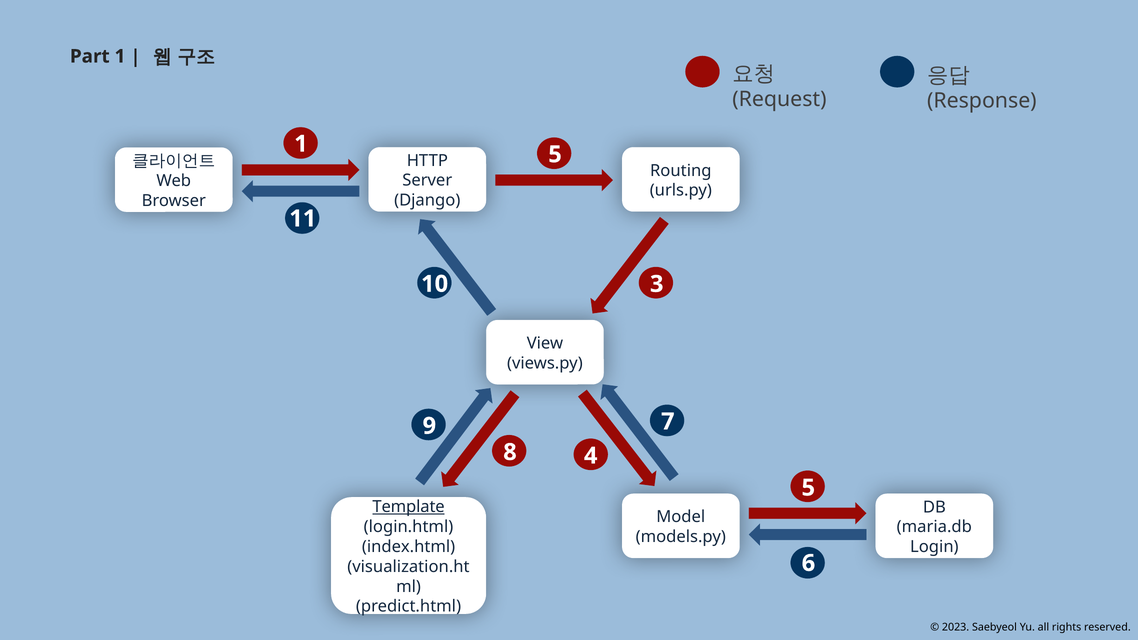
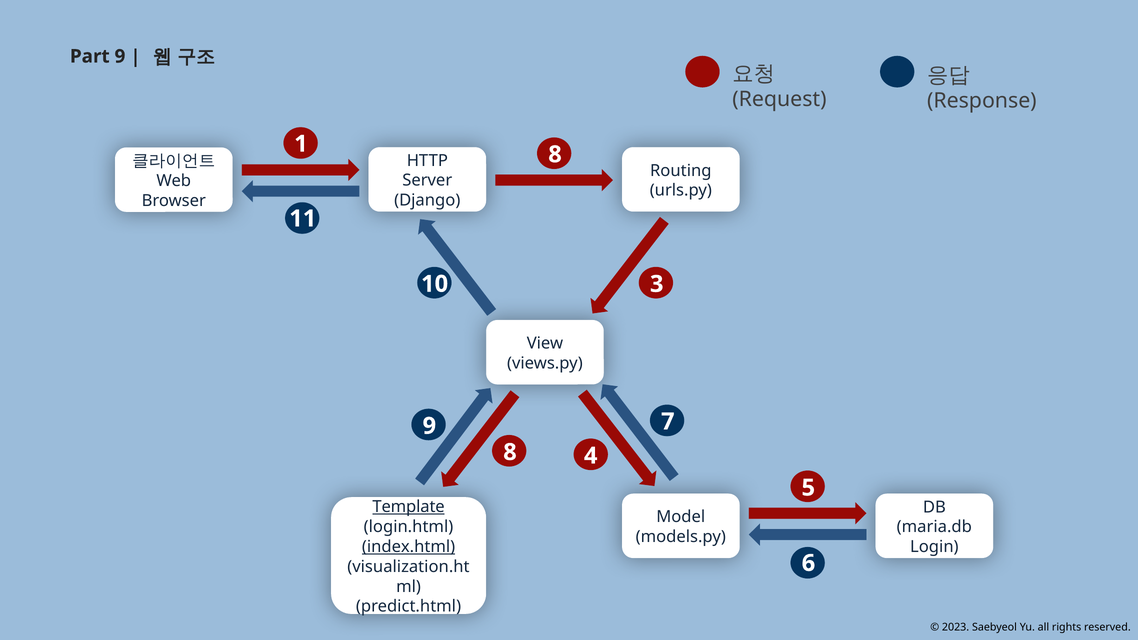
Part 1: 1 -> 9
1 5: 5 -> 8
index.html underline: none -> present
